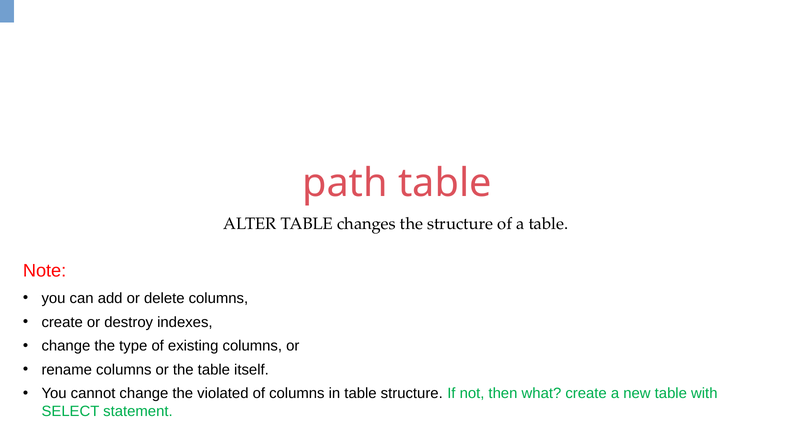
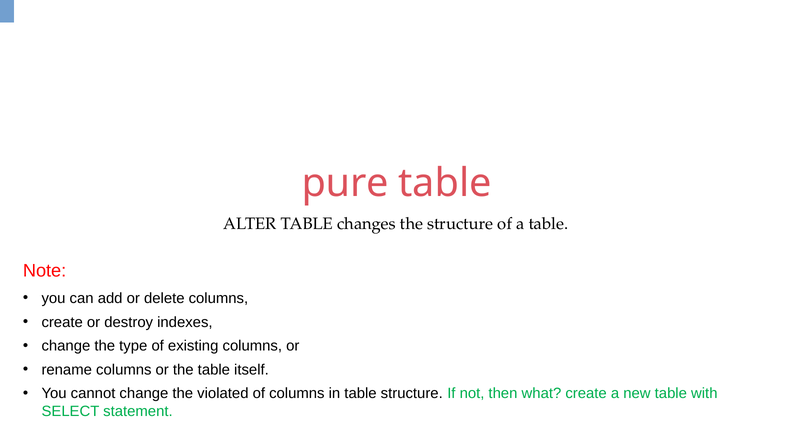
path: path -> pure
